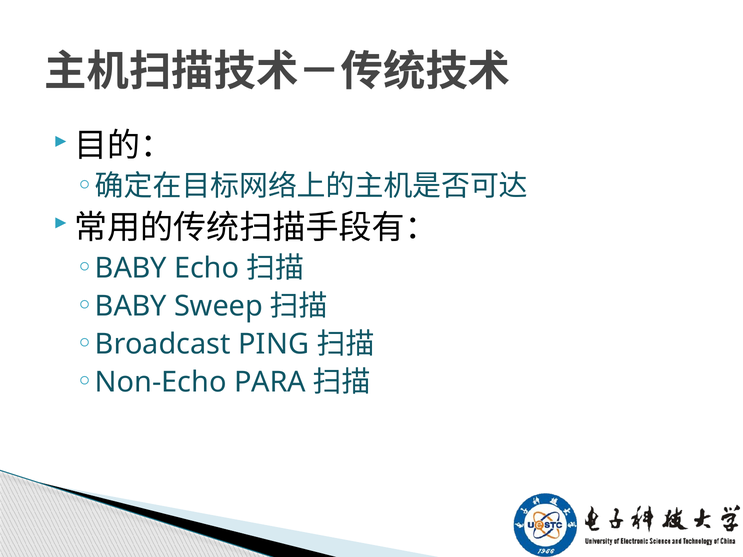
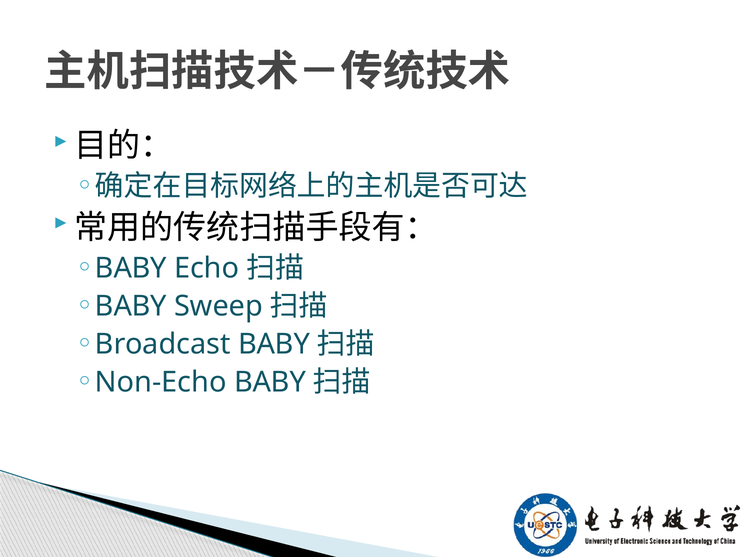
Broadcast PING: PING -> BABY
Non-Echo PARA: PARA -> BABY
